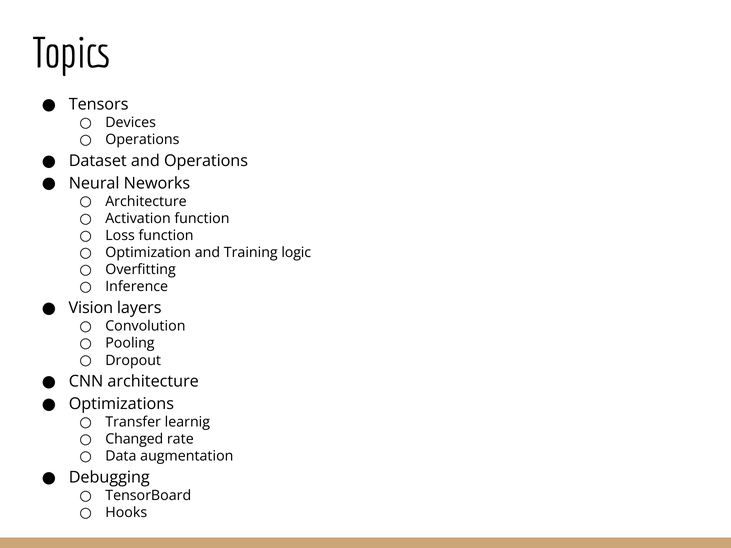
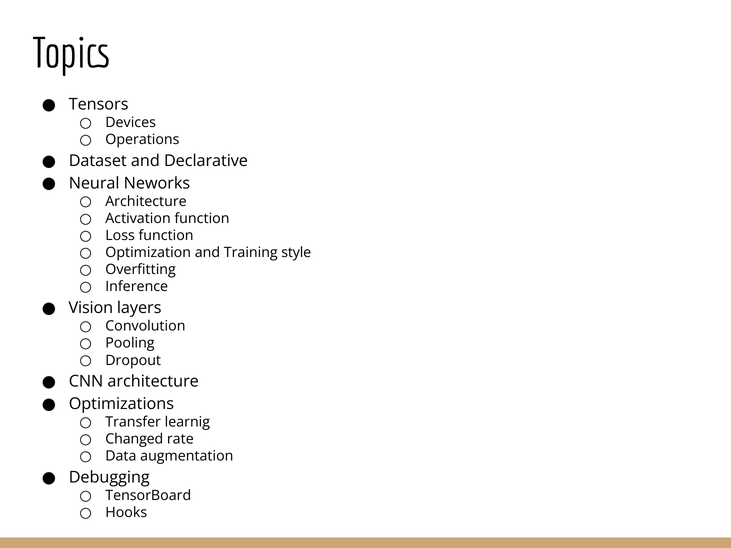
and Operations: Operations -> Declarative
logic: logic -> style
